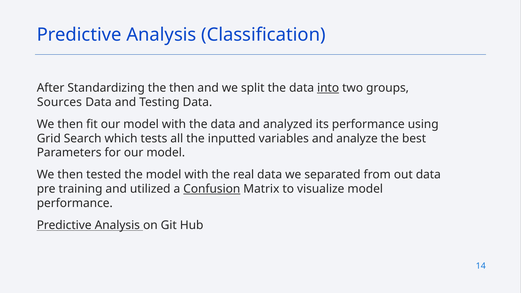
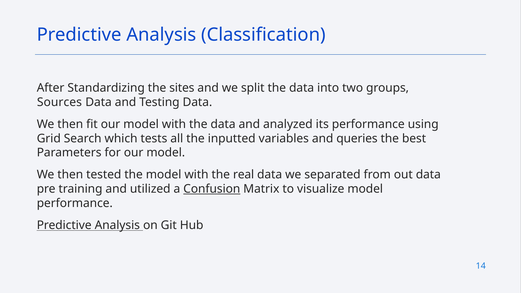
the then: then -> sites
into underline: present -> none
analyze: analyze -> queries
